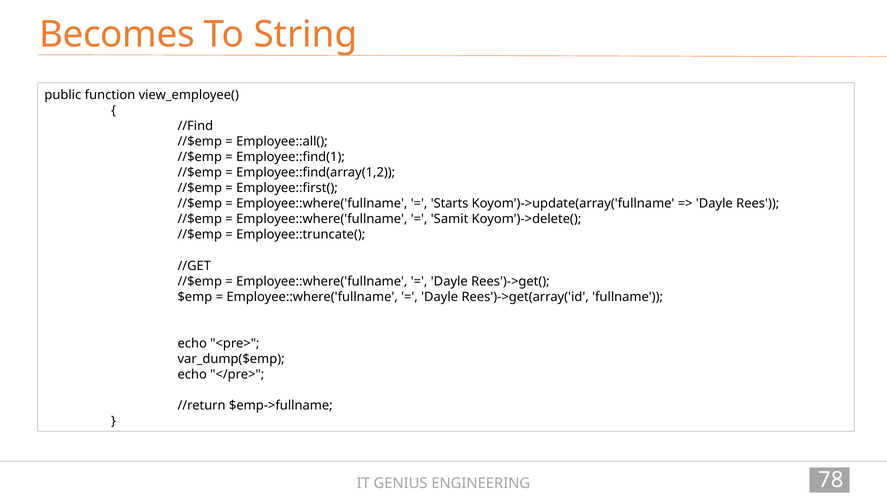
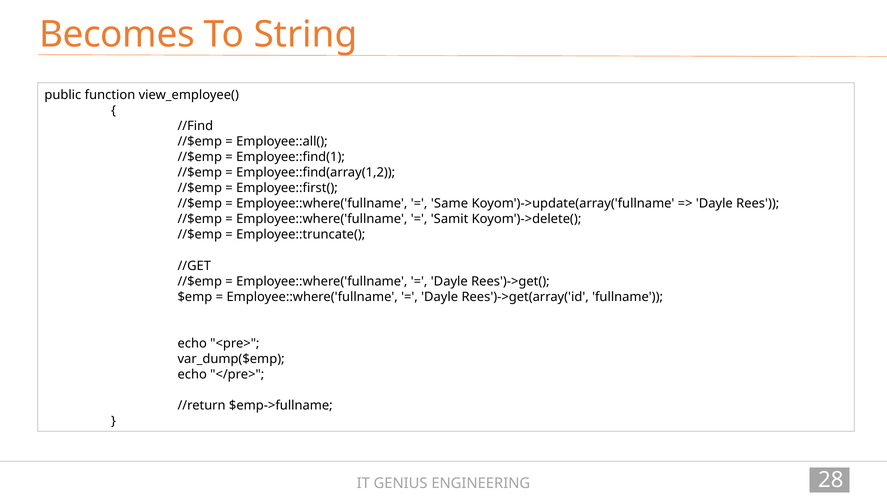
Starts: Starts -> Same
78: 78 -> 28
